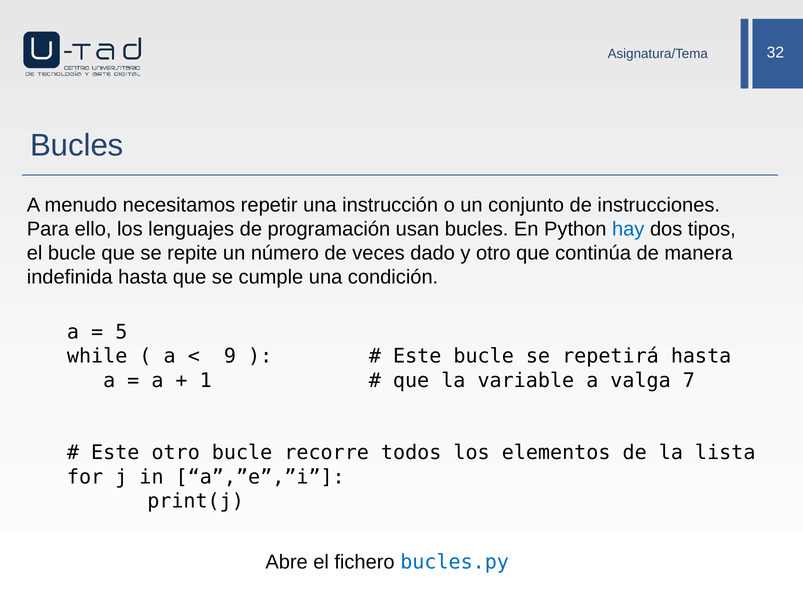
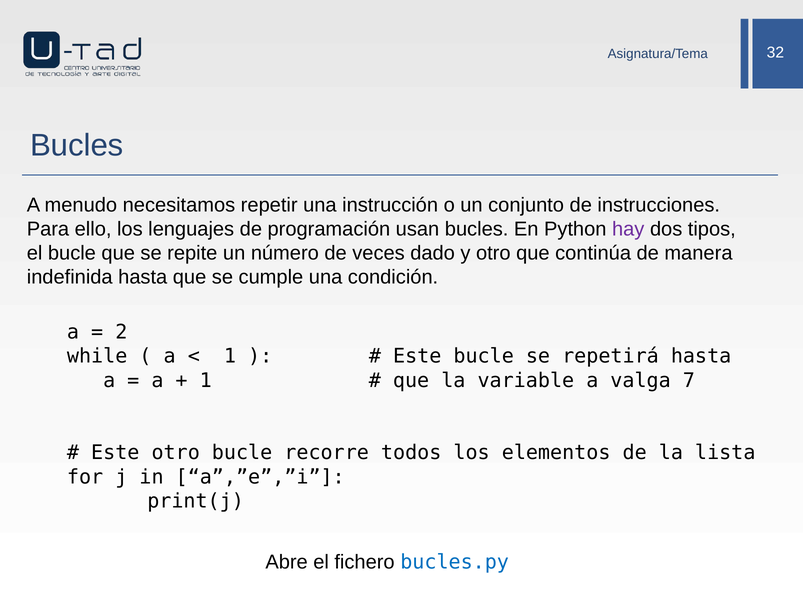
hay colour: blue -> purple
5: 5 -> 2
9 at (230, 356): 9 -> 1
